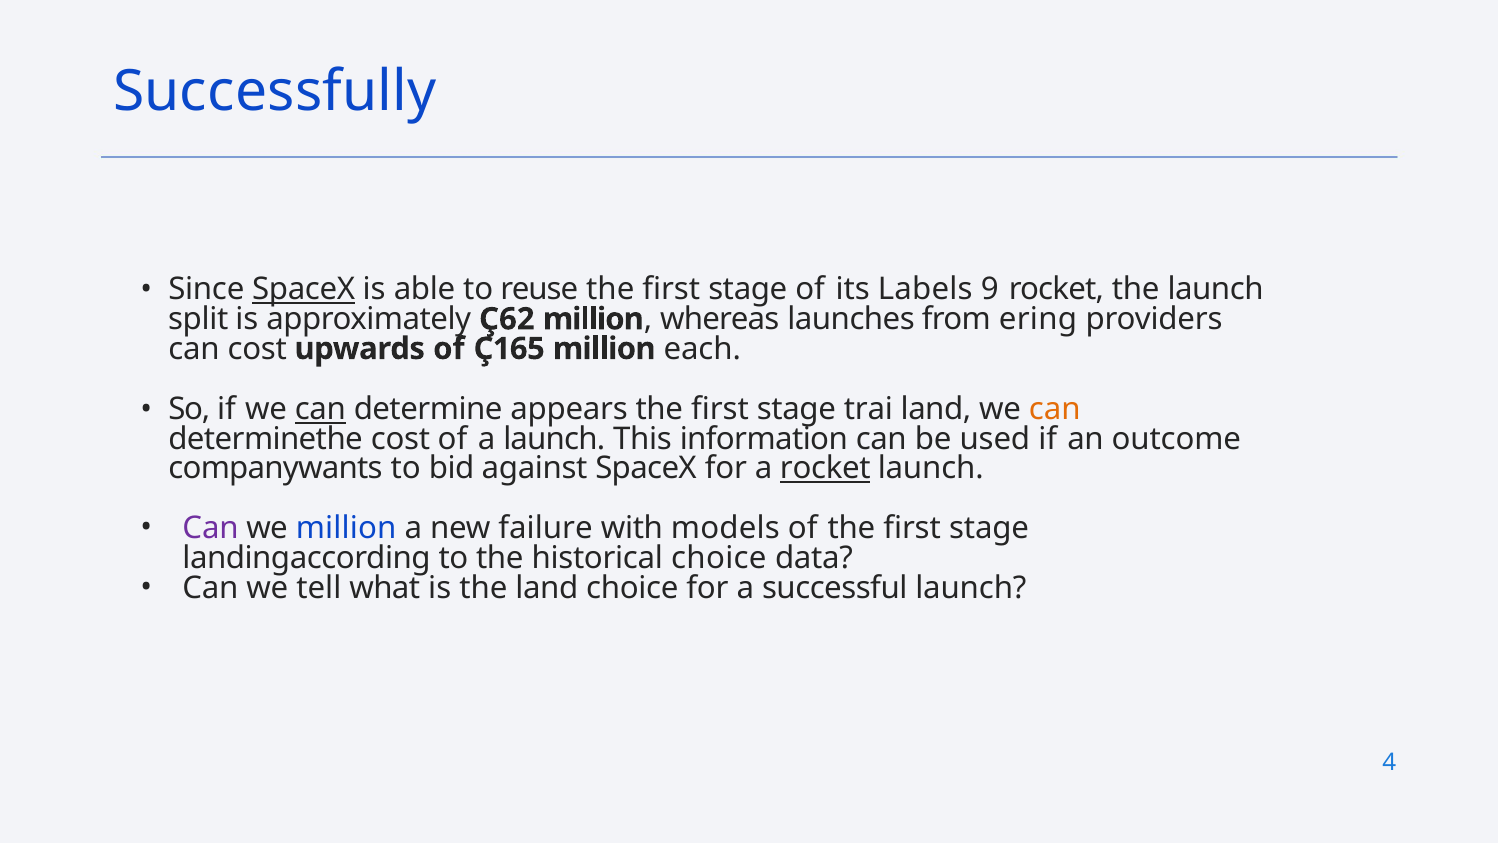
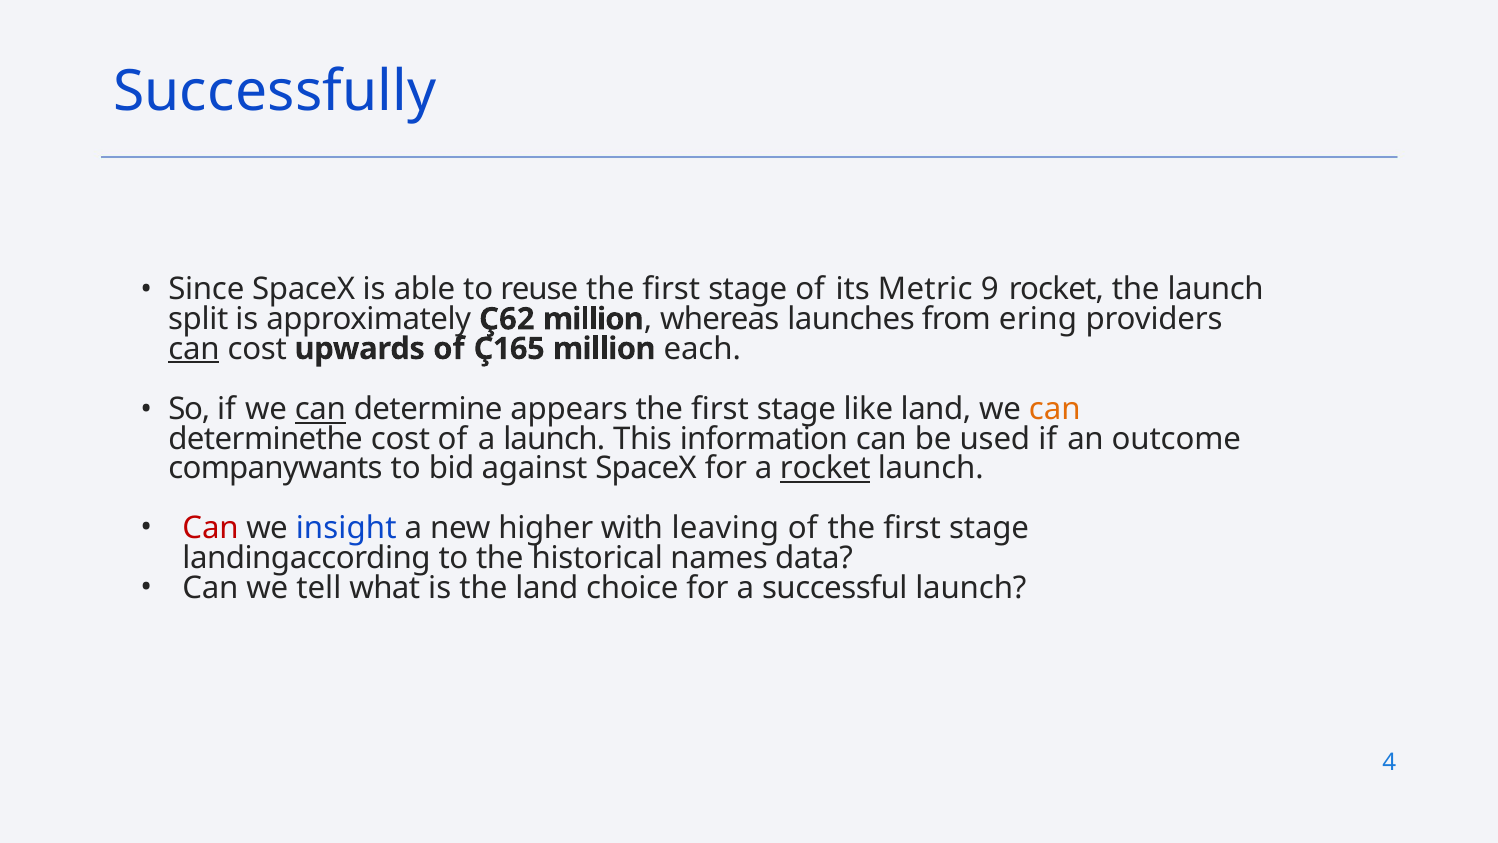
SpaceX at (304, 289) underline: present -> none
Labels: Labels -> Metric
can at (194, 349) underline: none -> present
trai: trai -> like
Can at (211, 528) colour: purple -> red
we million: million -> insight
failure: failure -> higher
models: models -> leaving
historical choice: choice -> names
